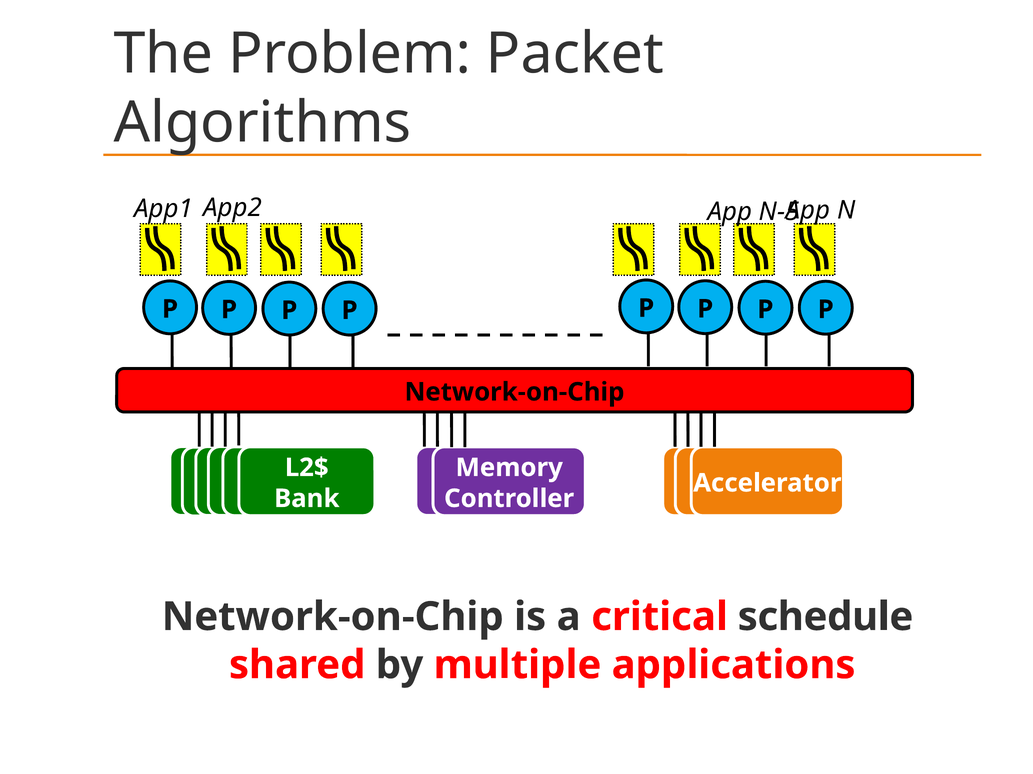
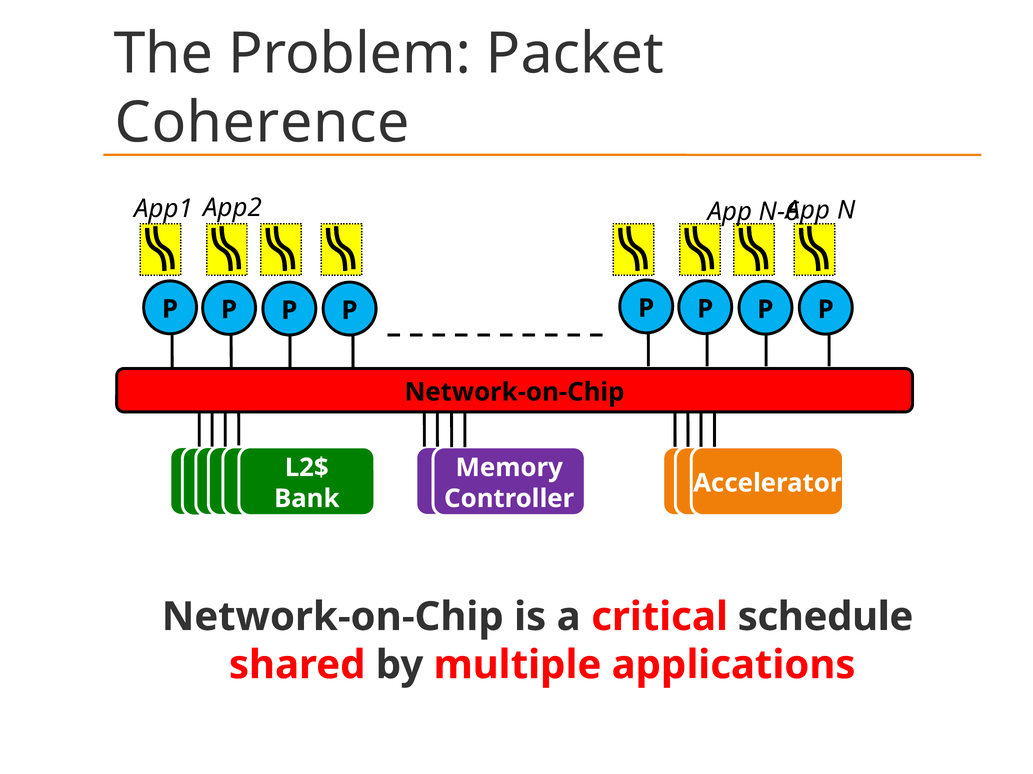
Algorithms: Algorithms -> Coherence
N-5: N-5 -> N-6
